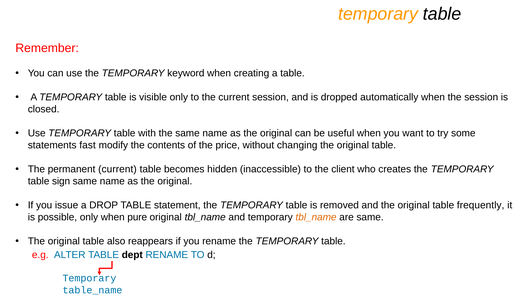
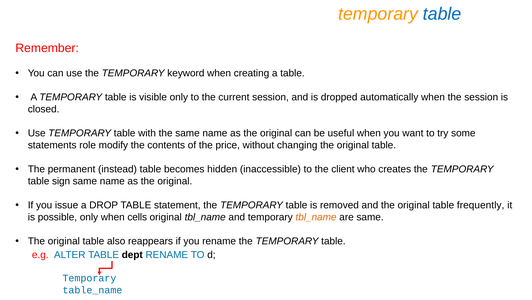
table at (442, 14) colour: black -> blue
fast: fast -> role
permanent current: current -> instead
pure: pure -> cells
